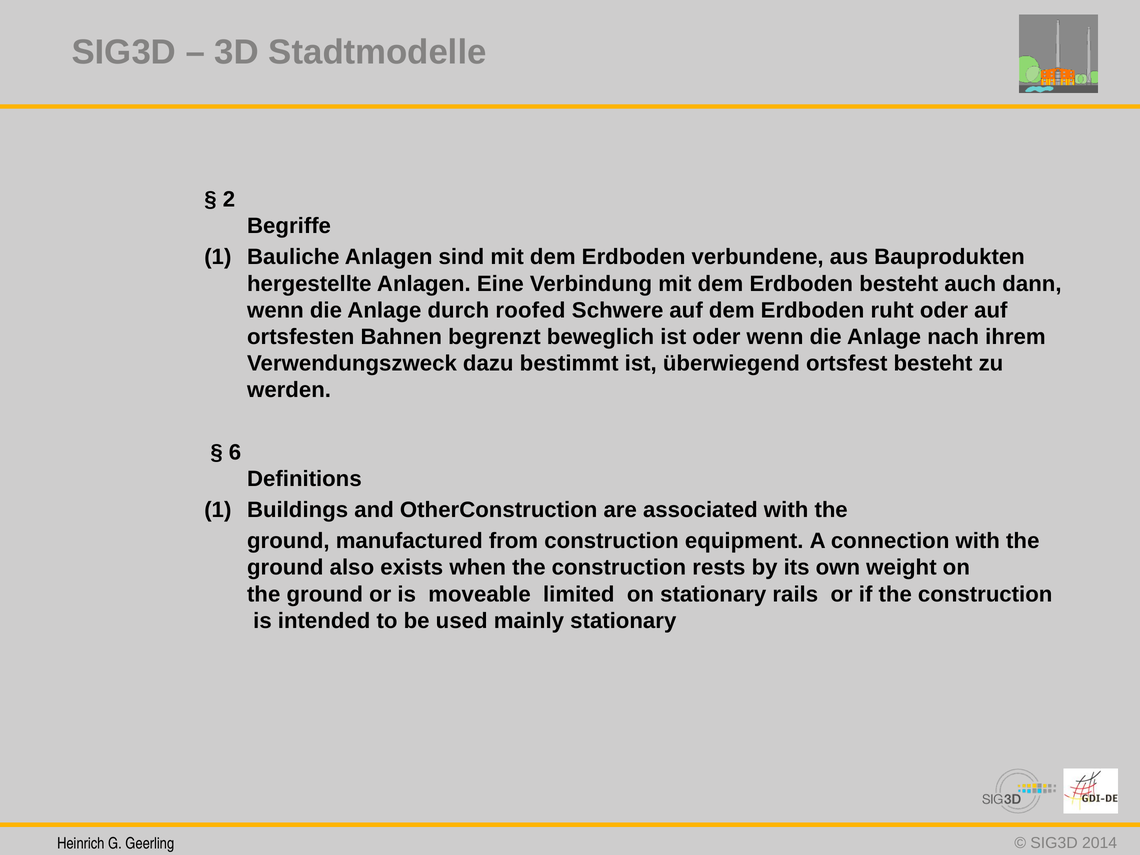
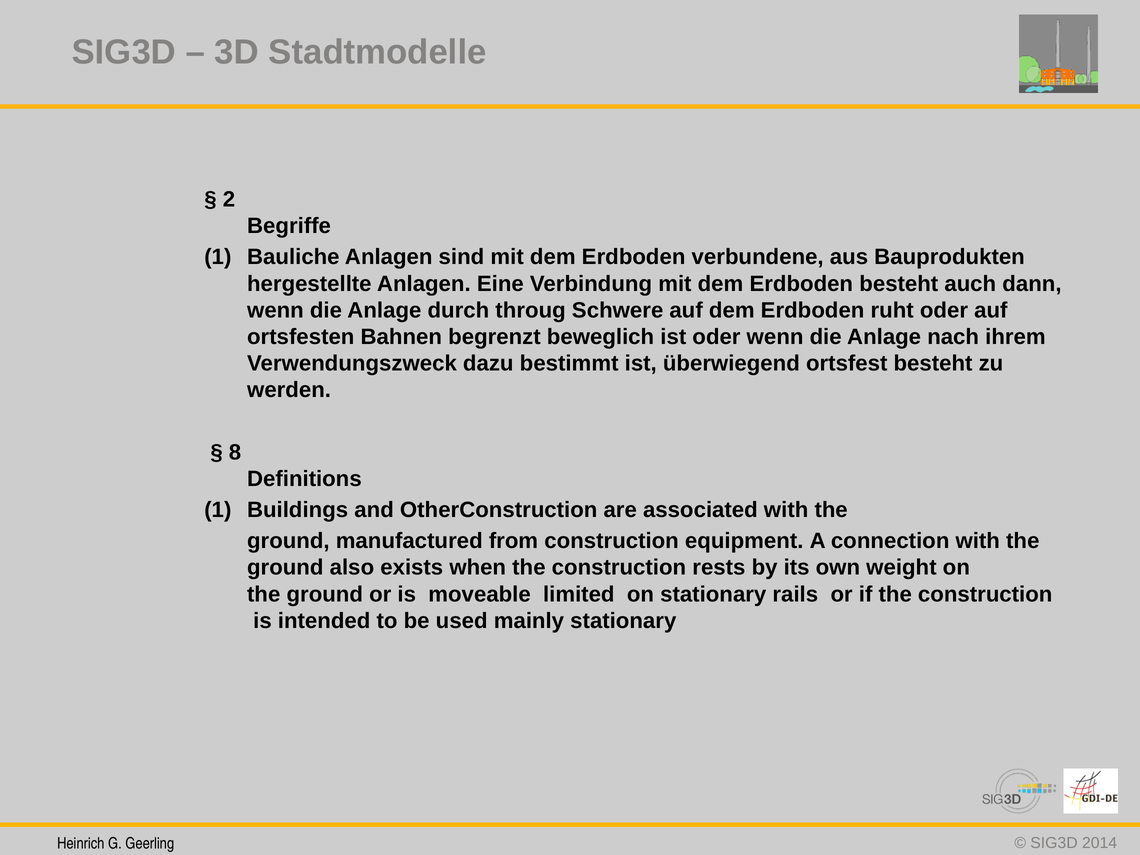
roofed: roofed -> throug
6: 6 -> 8
